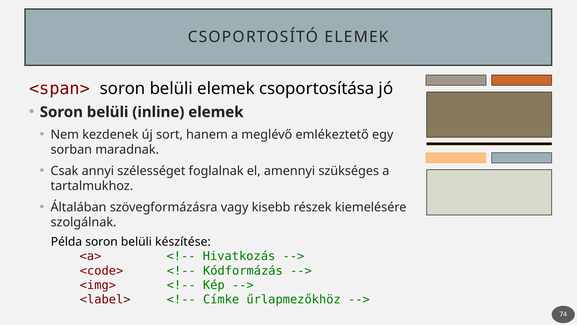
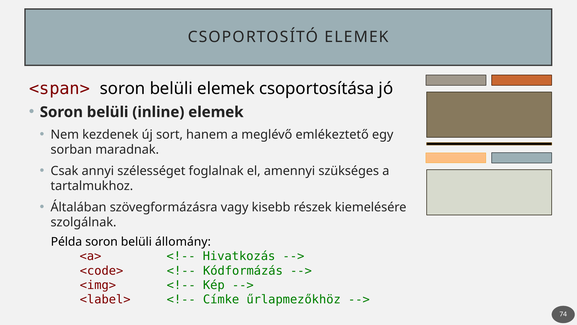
készítése: készítése -> állomány
